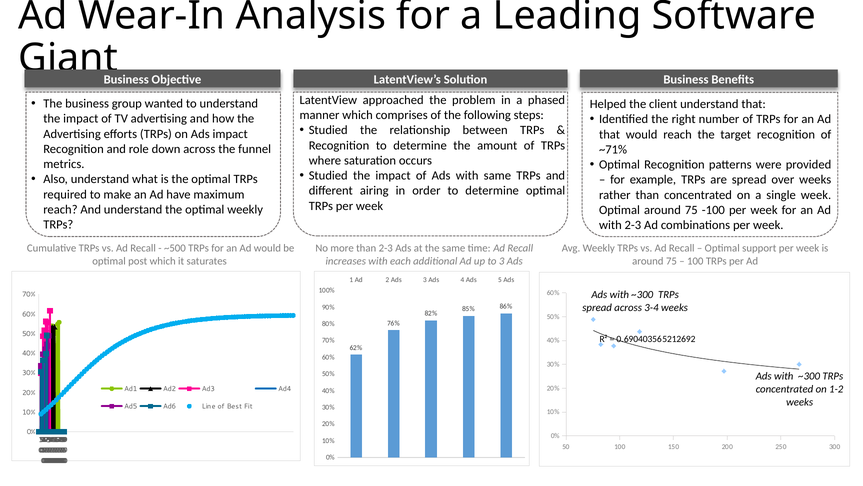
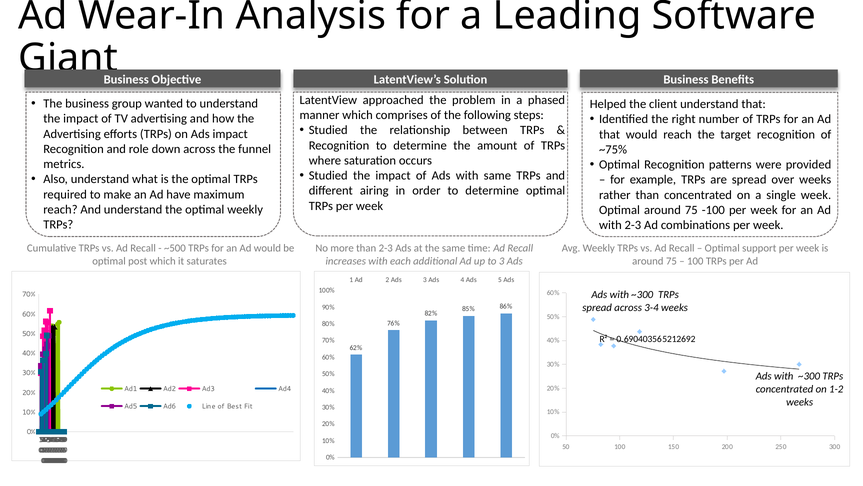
~71%: ~71% -> ~75%
